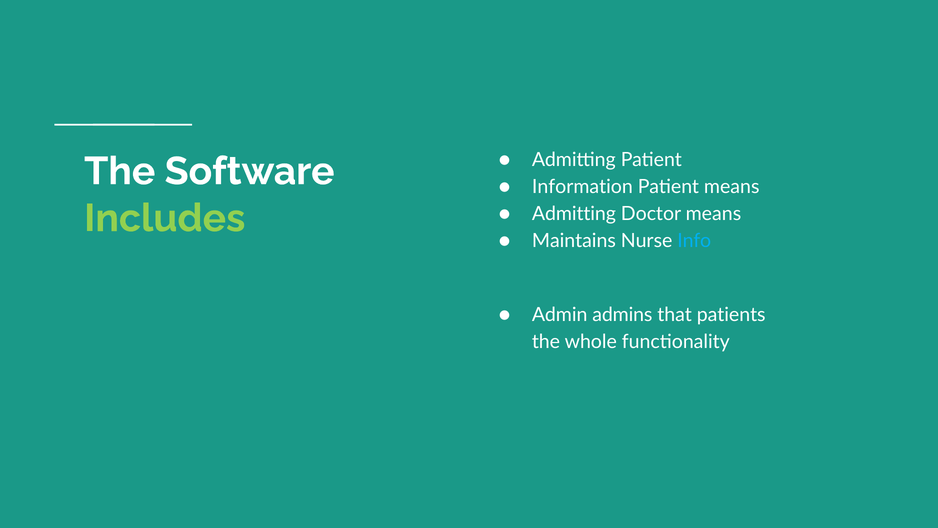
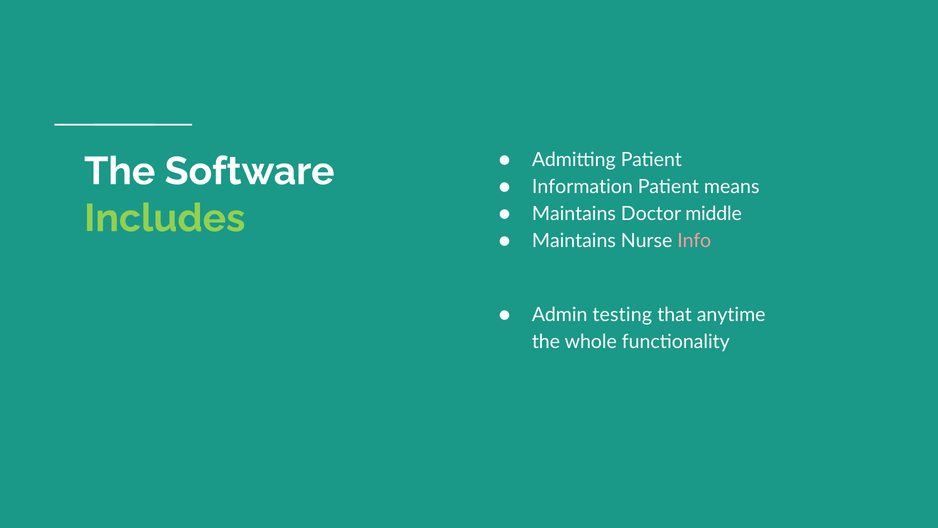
Admitting at (574, 214): Admitting -> Maintains
Doctor means: means -> middle
Info colour: light blue -> pink
admins: admins -> testing
patients: patients -> anytime
